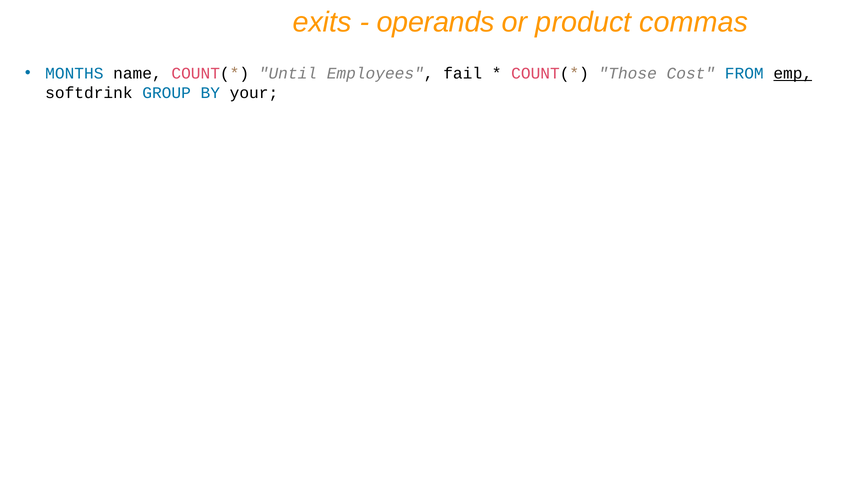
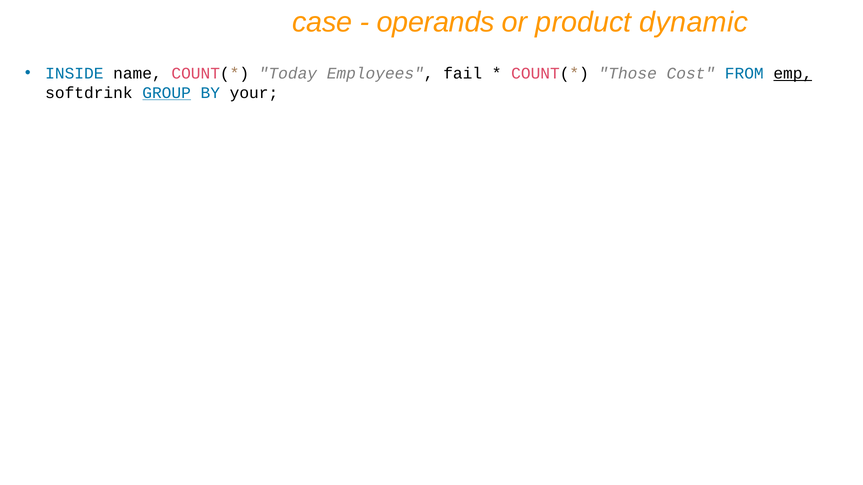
exits: exits -> case
commas: commas -> dynamic
MONTHS: MONTHS -> INSIDE
Until: Until -> Today
GROUP underline: none -> present
